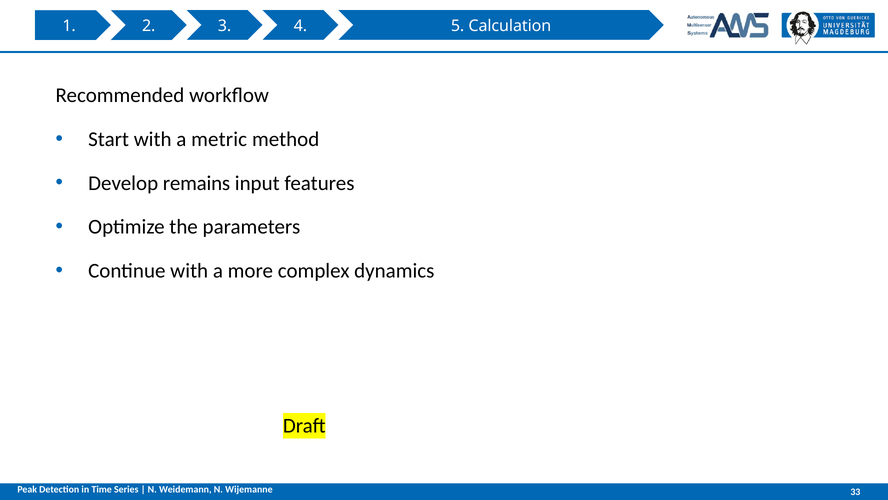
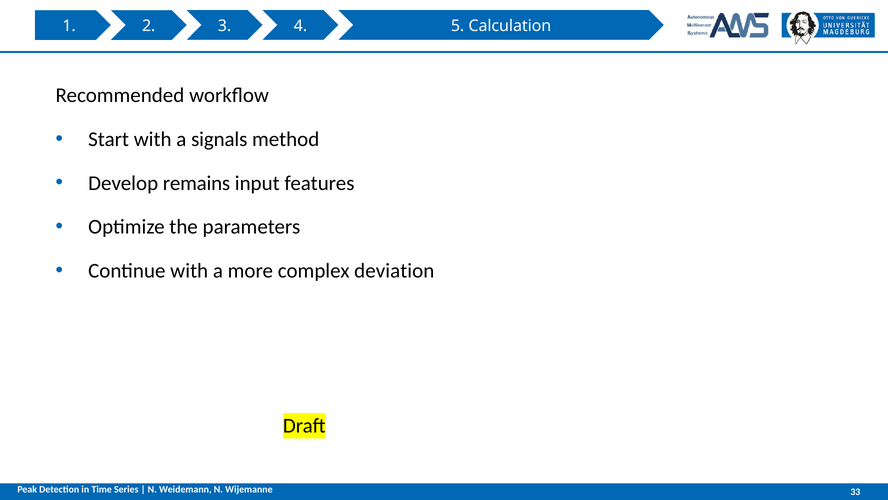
metric: metric -> signals
dynamics: dynamics -> deviation
